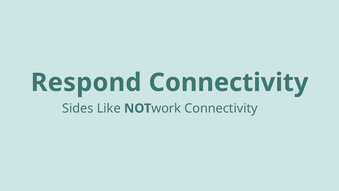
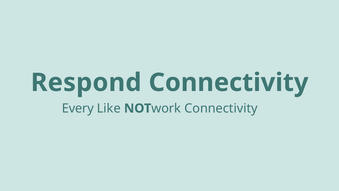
Sides: Sides -> Every
